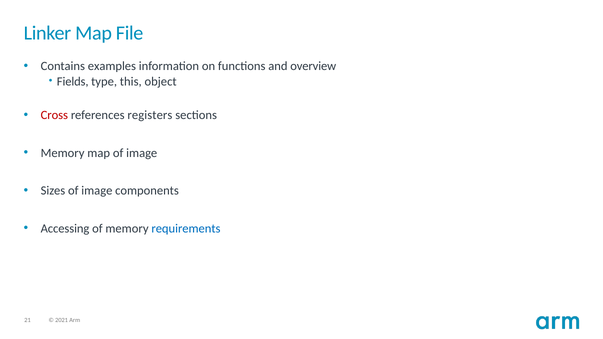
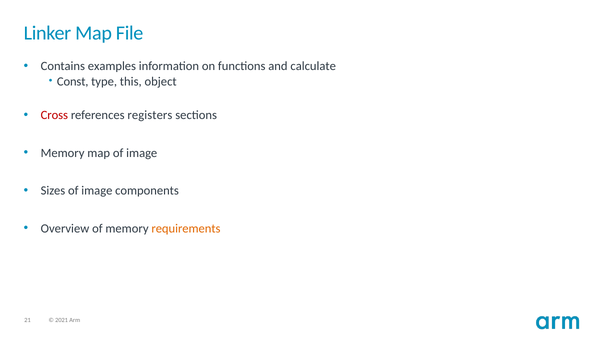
overview: overview -> calculate
Fields: Fields -> Const
Accessing: Accessing -> Overview
requirements colour: blue -> orange
